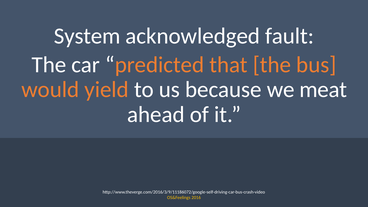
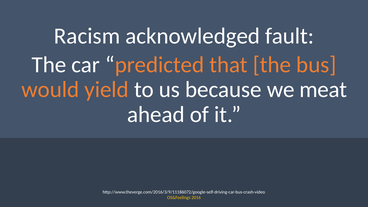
System: System -> Racism
